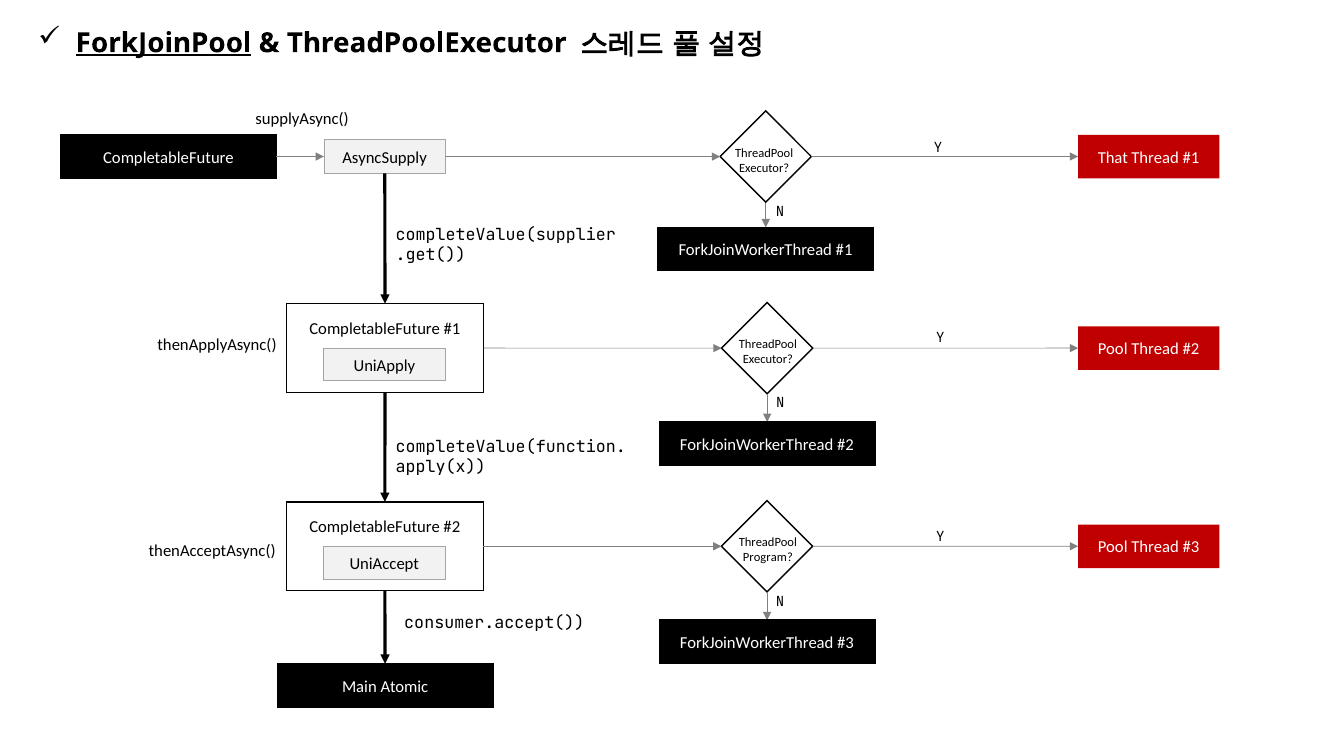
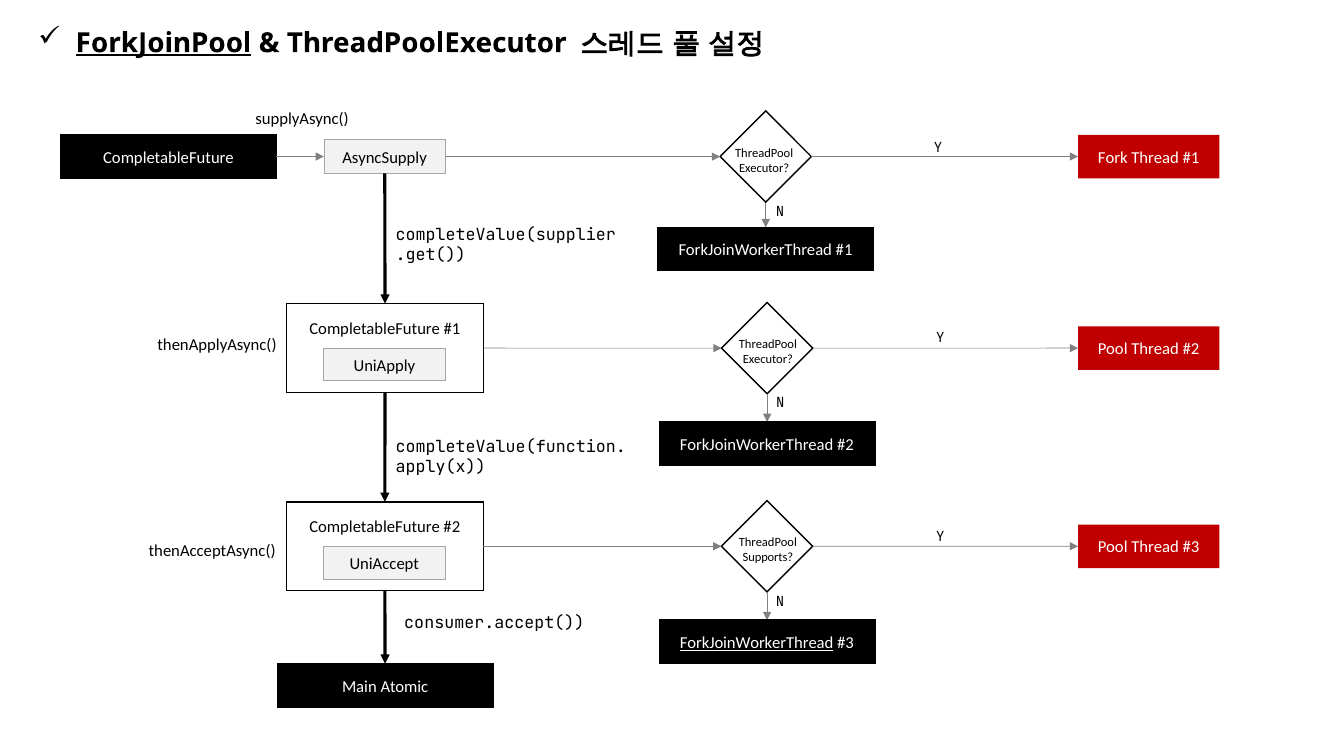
That: That -> Fork
Program: Program -> Supports
ForkJoinWorkerThread at (757, 643) underline: none -> present
